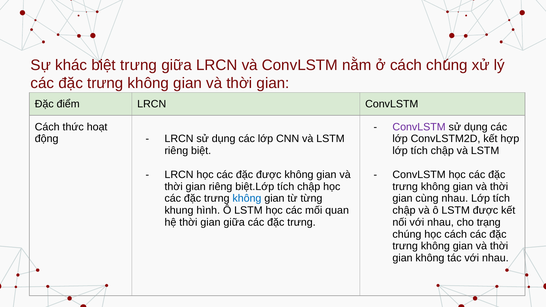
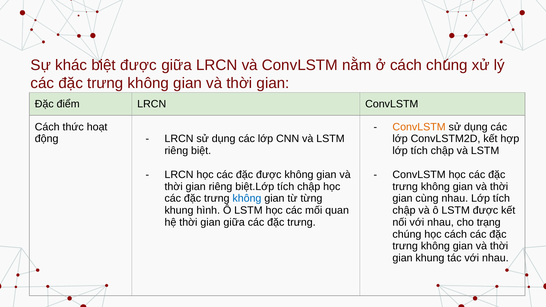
biệt trưng: trưng -> được
ConvLSTM at (419, 127) colour: purple -> orange
gian không: không -> khung
